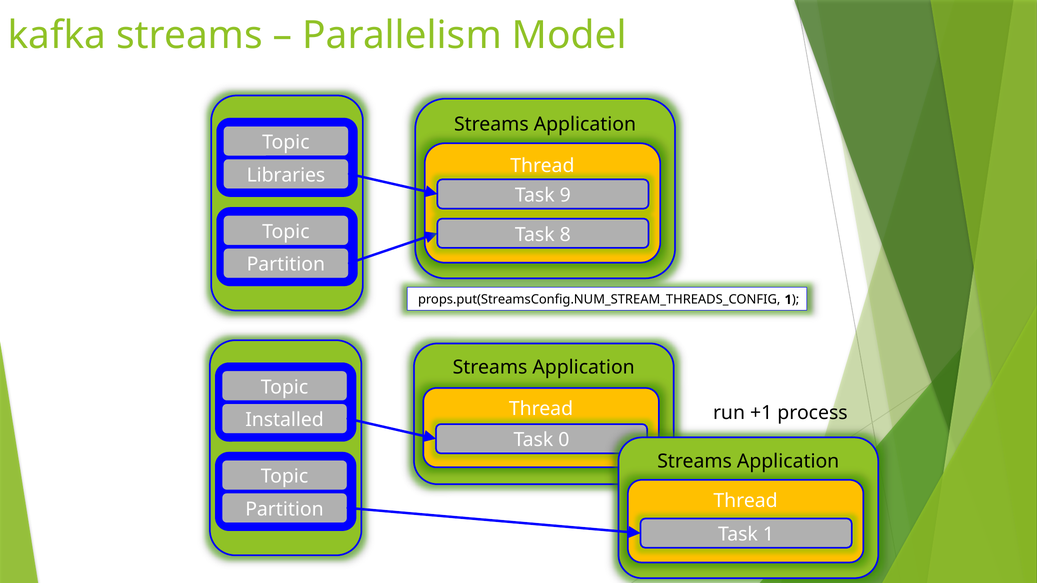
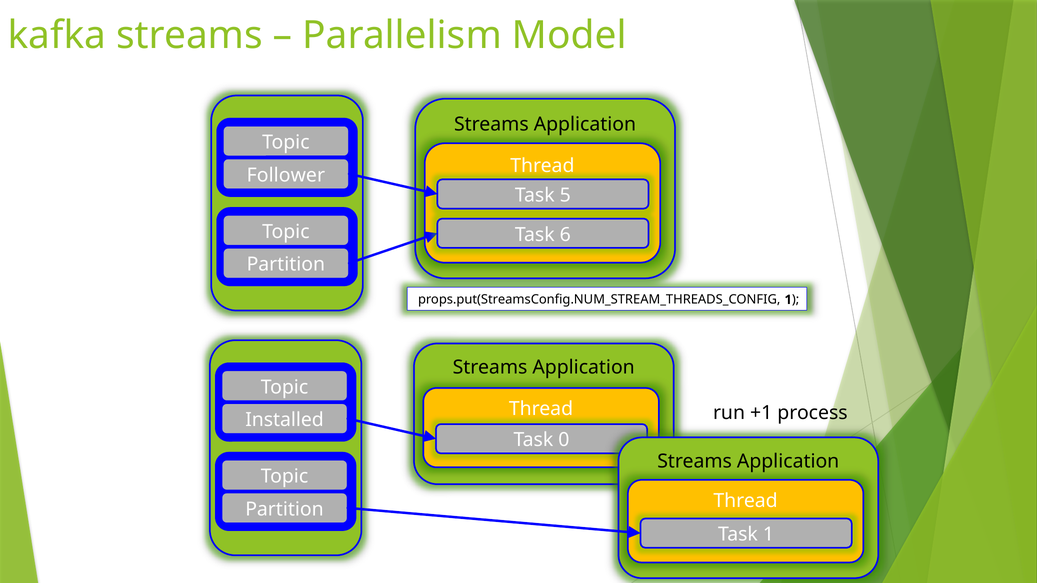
Libraries: Libraries -> Follower
9: 9 -> 5
8: 8 -> 6
